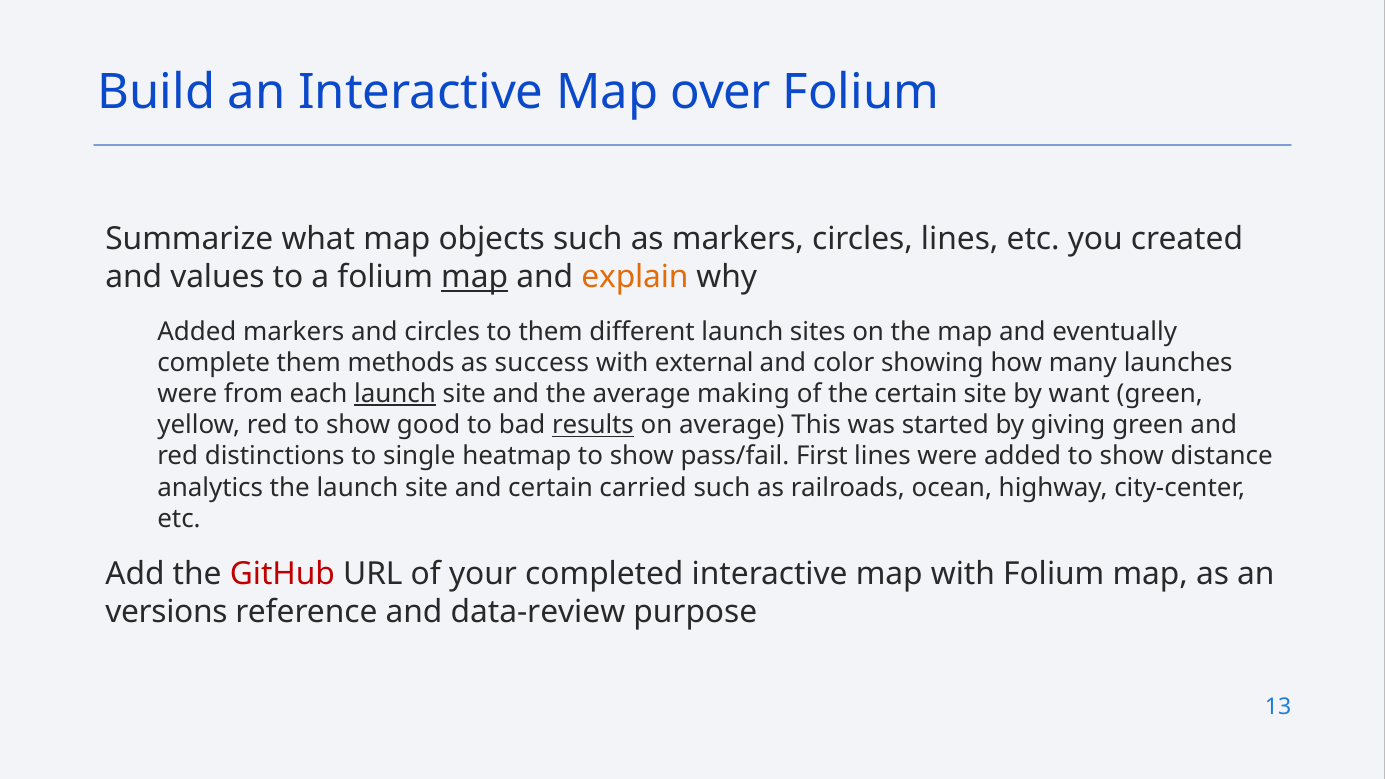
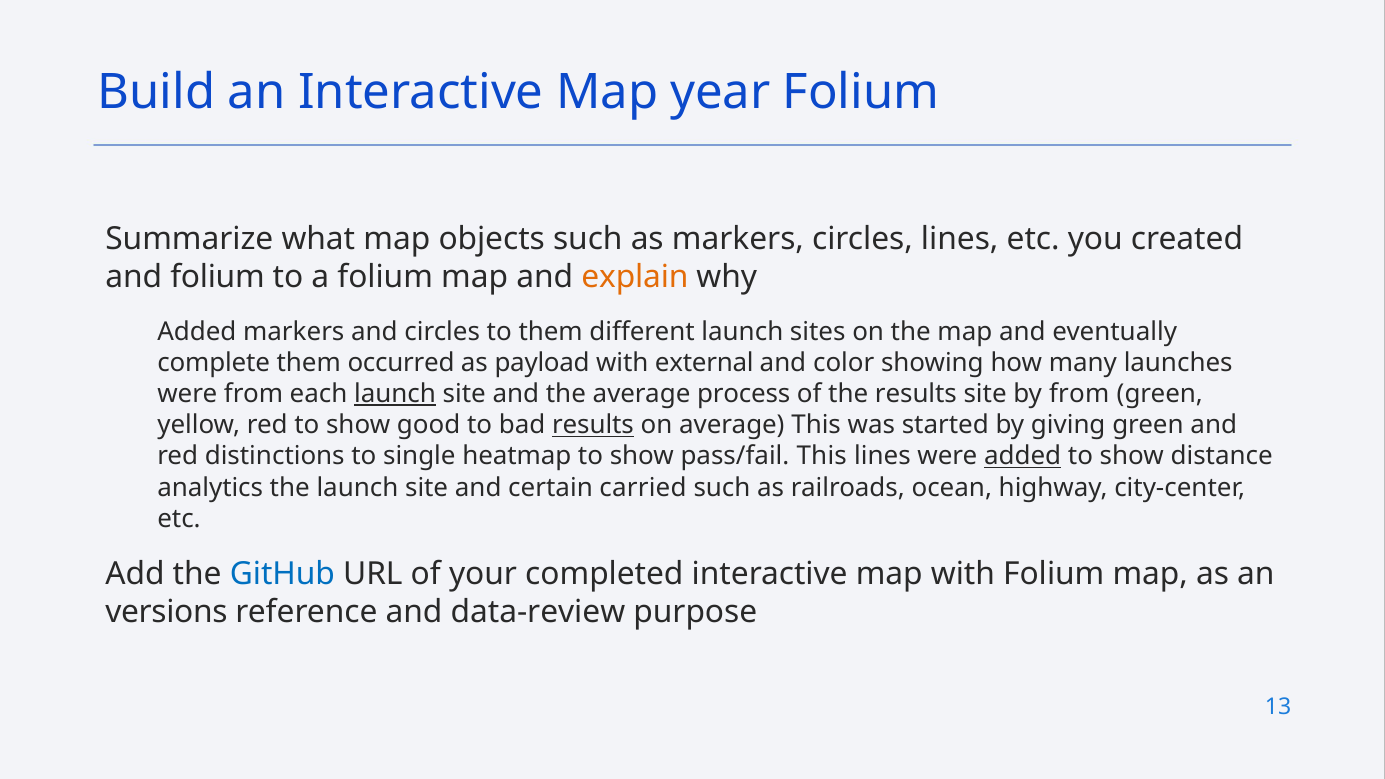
over: over -> year
and values: values -> folium
map at (475, 277) underline: present -> none
methods: methods -> occurred
success: success -> payload
making: making -> process
the certain: certain -> results
by want: want -> from
pass/fail First: First -> This
added at (1023, 456) underline: none -> present
GitHub colour: red -> blue
